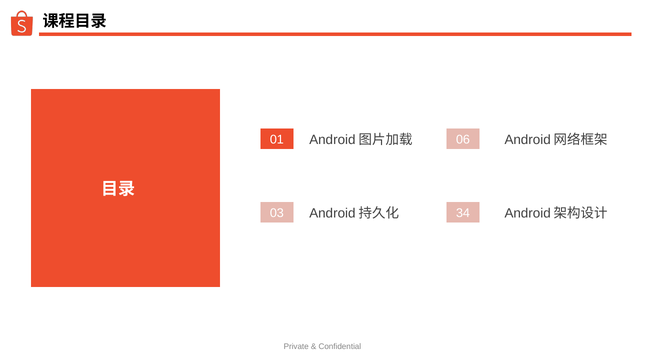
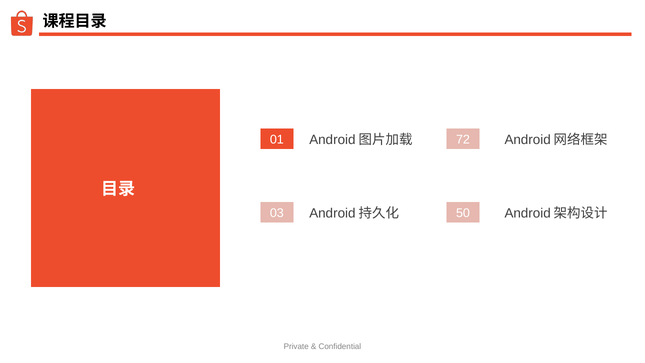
06: 06 -> 72
34: 34 -> 50
